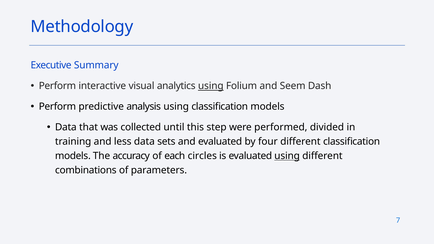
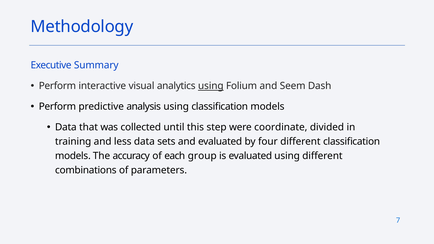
performed: performed -> coordinate
circles: circles -> group
using at (287, 156) underline: present -> none
